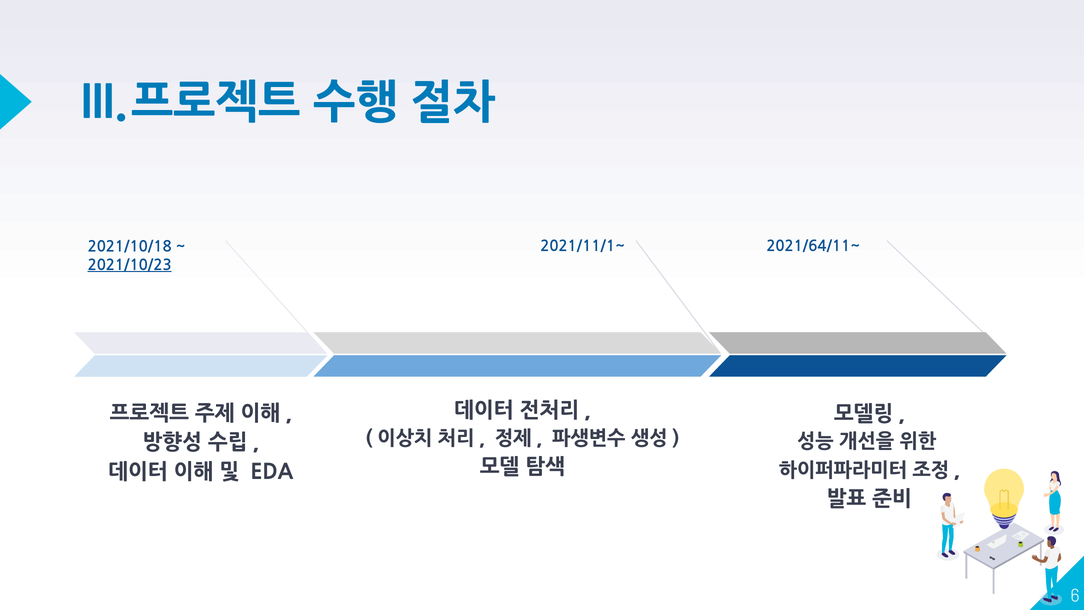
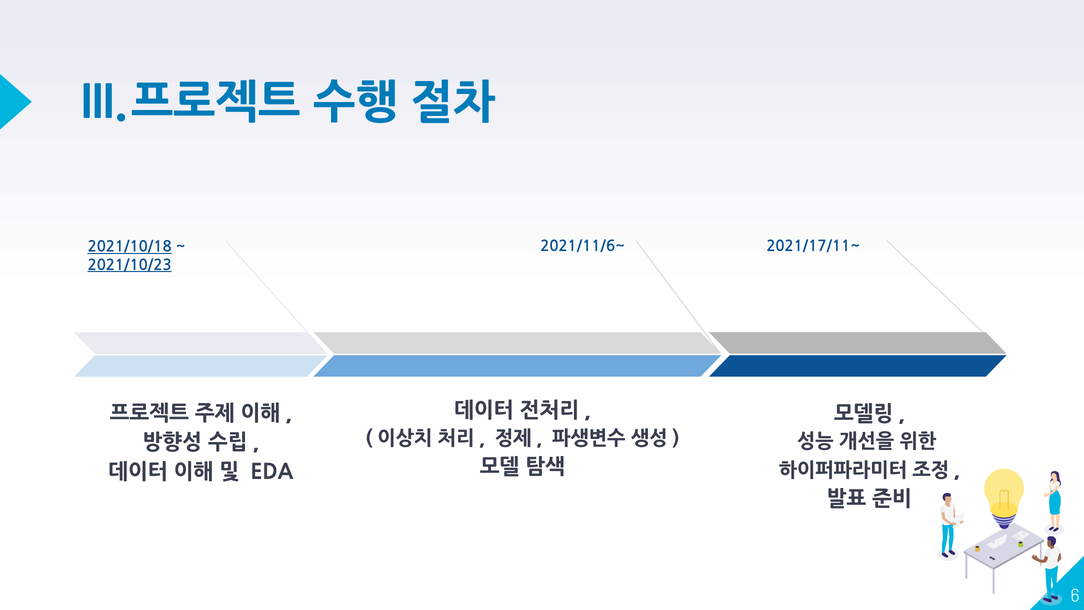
2021/11/1~: 2021/11/1~ -> 2021/11/6~
2021/64/11~: 2021/64/11~ -> 2021/17/11~
2021/10/18 underline: none -> present
